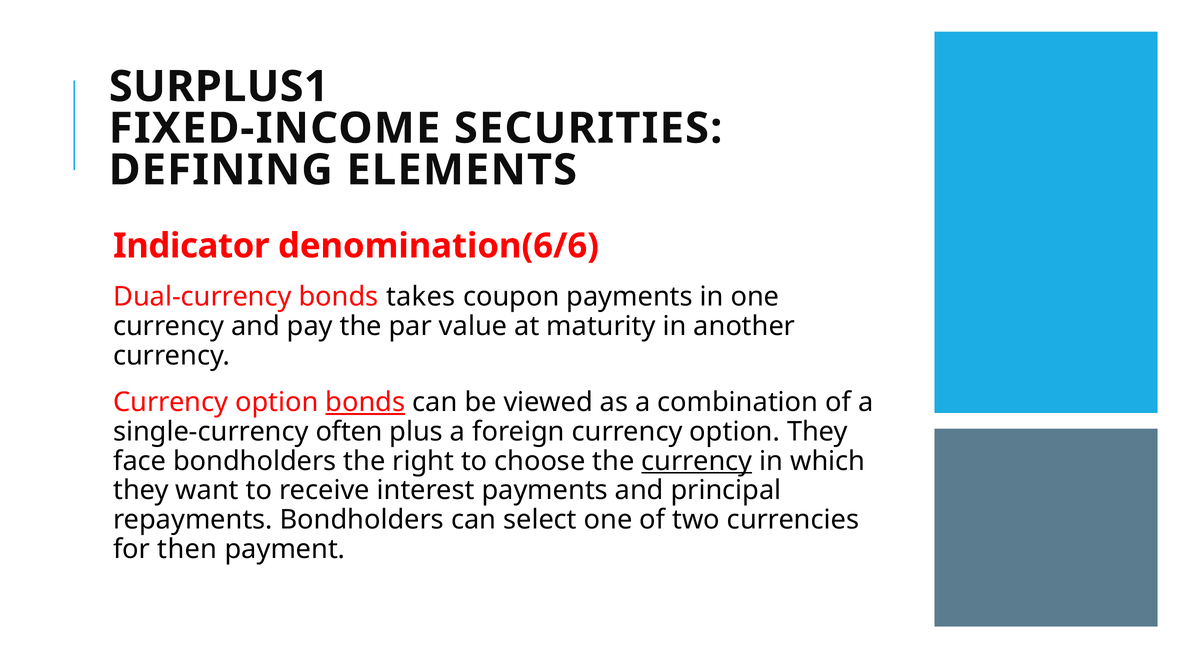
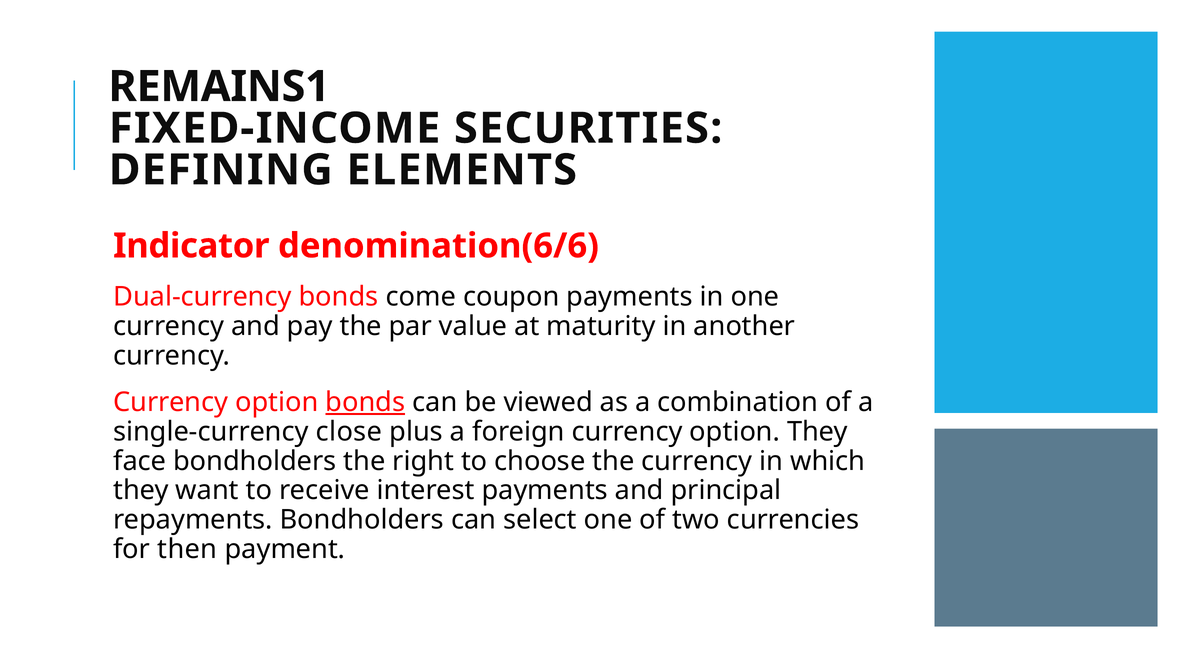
SURPLUS1: SURPLUS1 -> REMAINS1
takes: takes -> come
often: often -> close
currency at (697, 461) underline: present -> none
